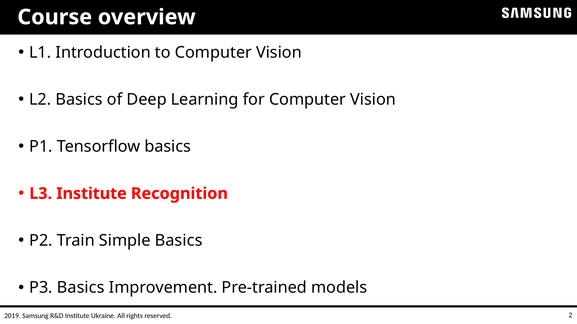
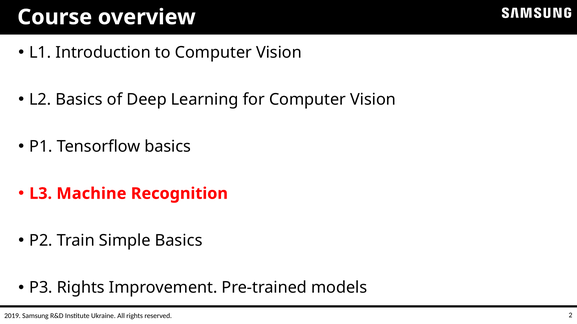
L3 Institute: Institute -> Machine
P3 Basics: Basics -> Rights
